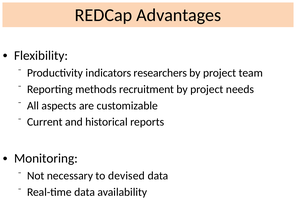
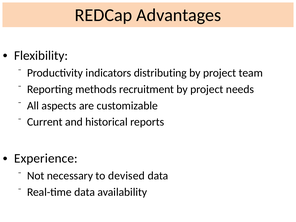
researchers: researchers -> distributing
Monitoring: Monitoring -> Experience
